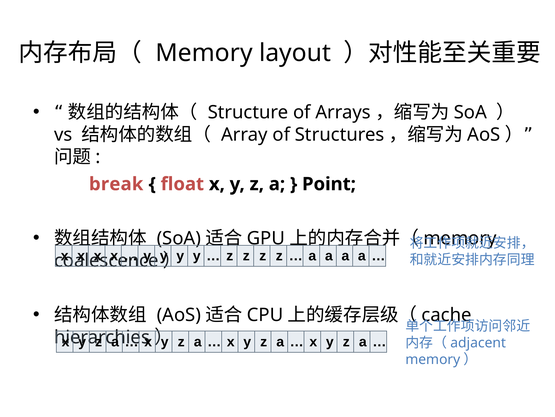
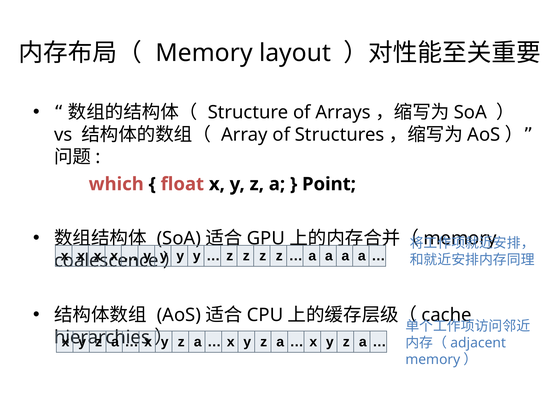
break: break -> which
